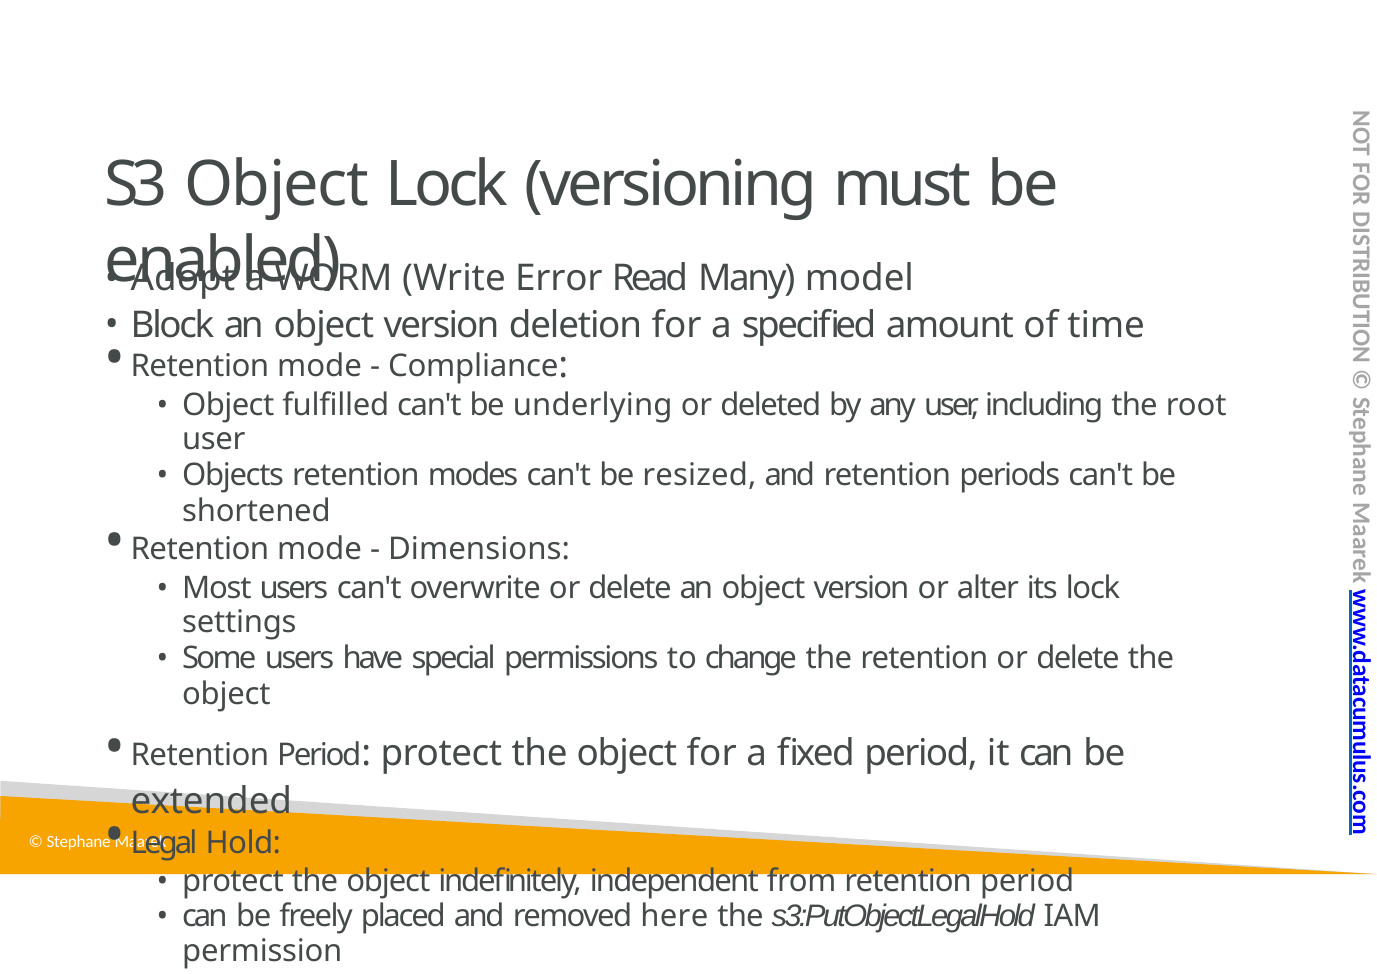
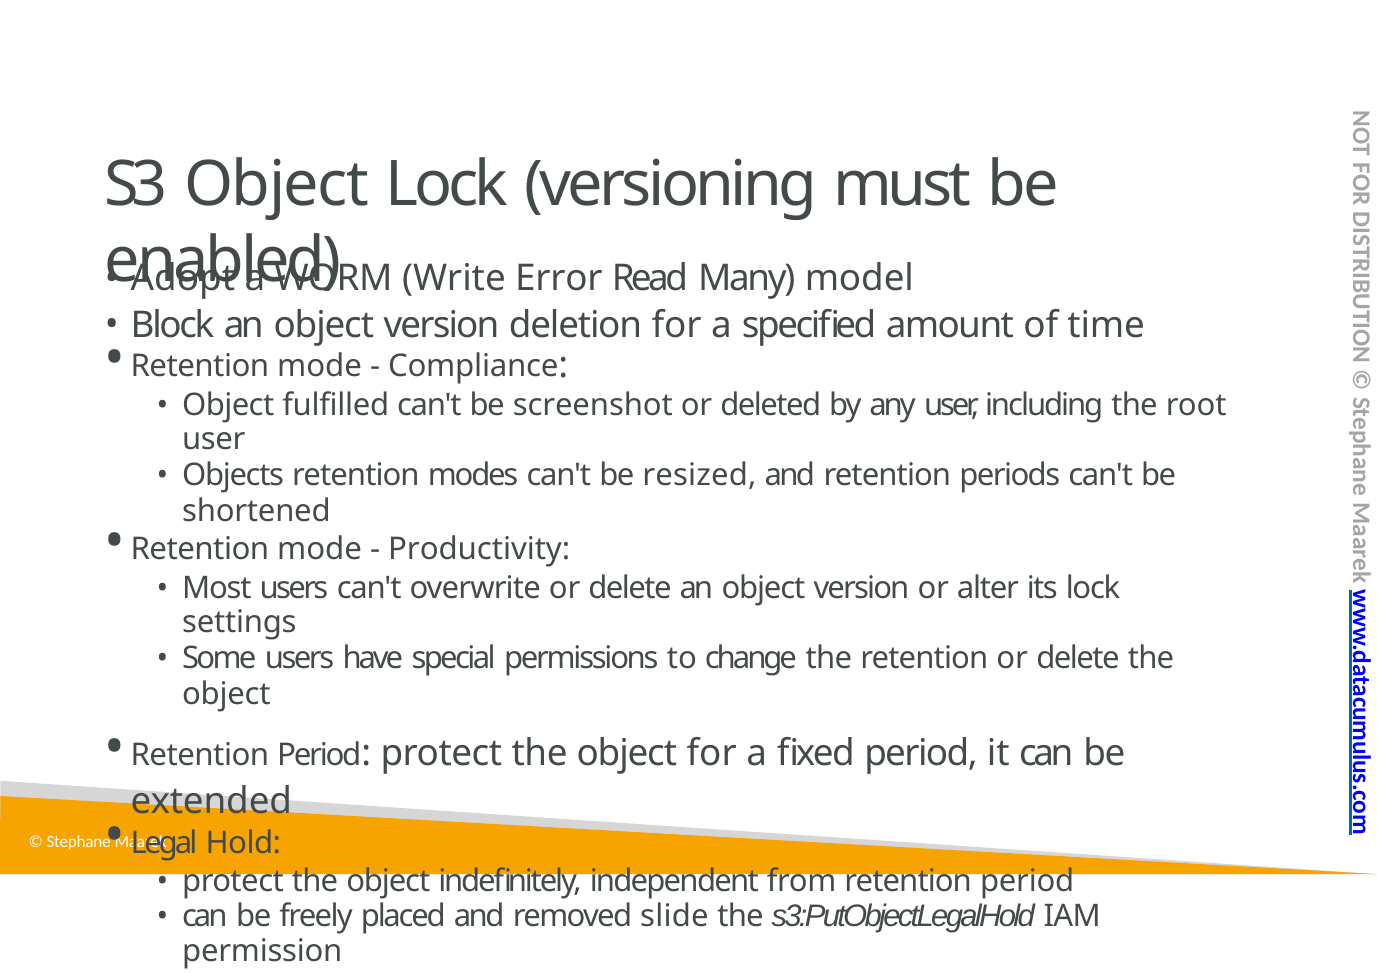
underlying: underlying -> screenshot
Dimensions: Dimensions -> Productivity
here: here -> slide
